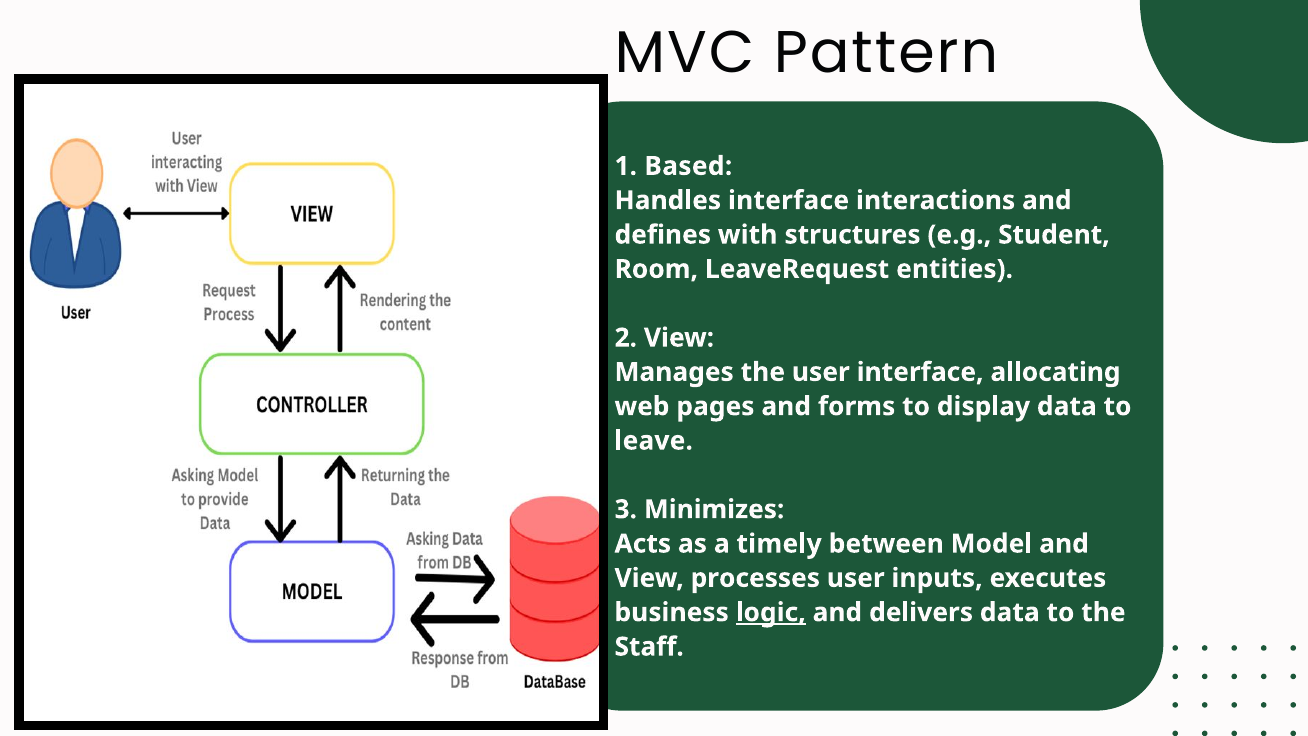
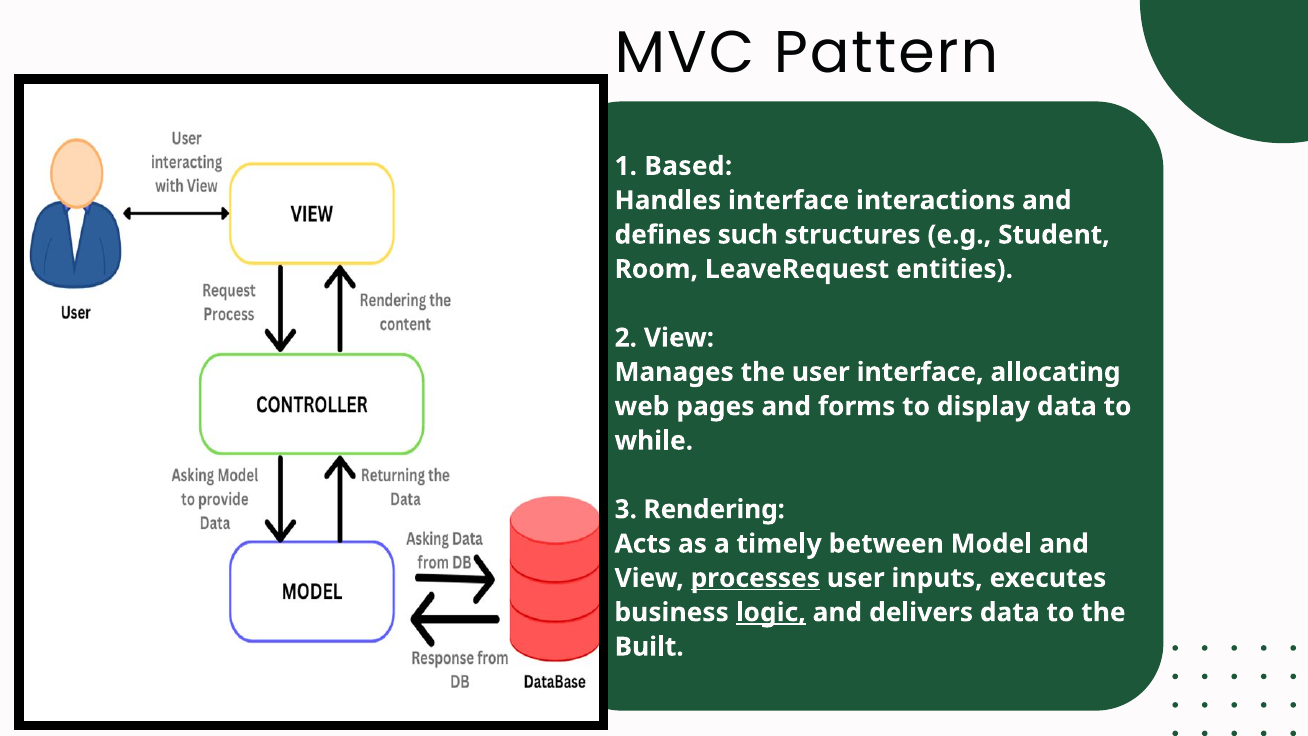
with: with -> such
leave: leave -> while
Minimizes: Minimizes -> Rendering
processes underline: none -> present
Staff: Staff -> Built
